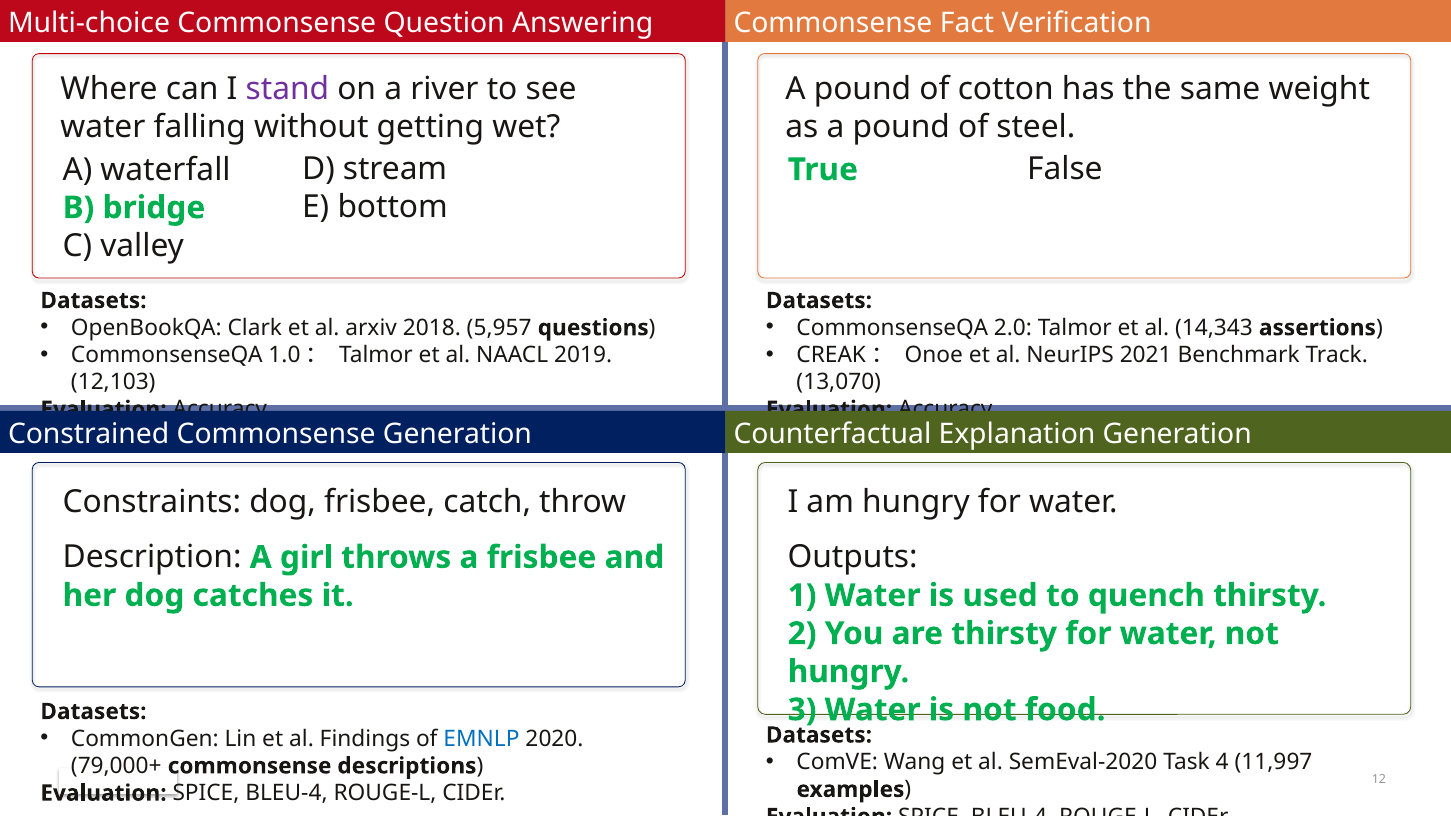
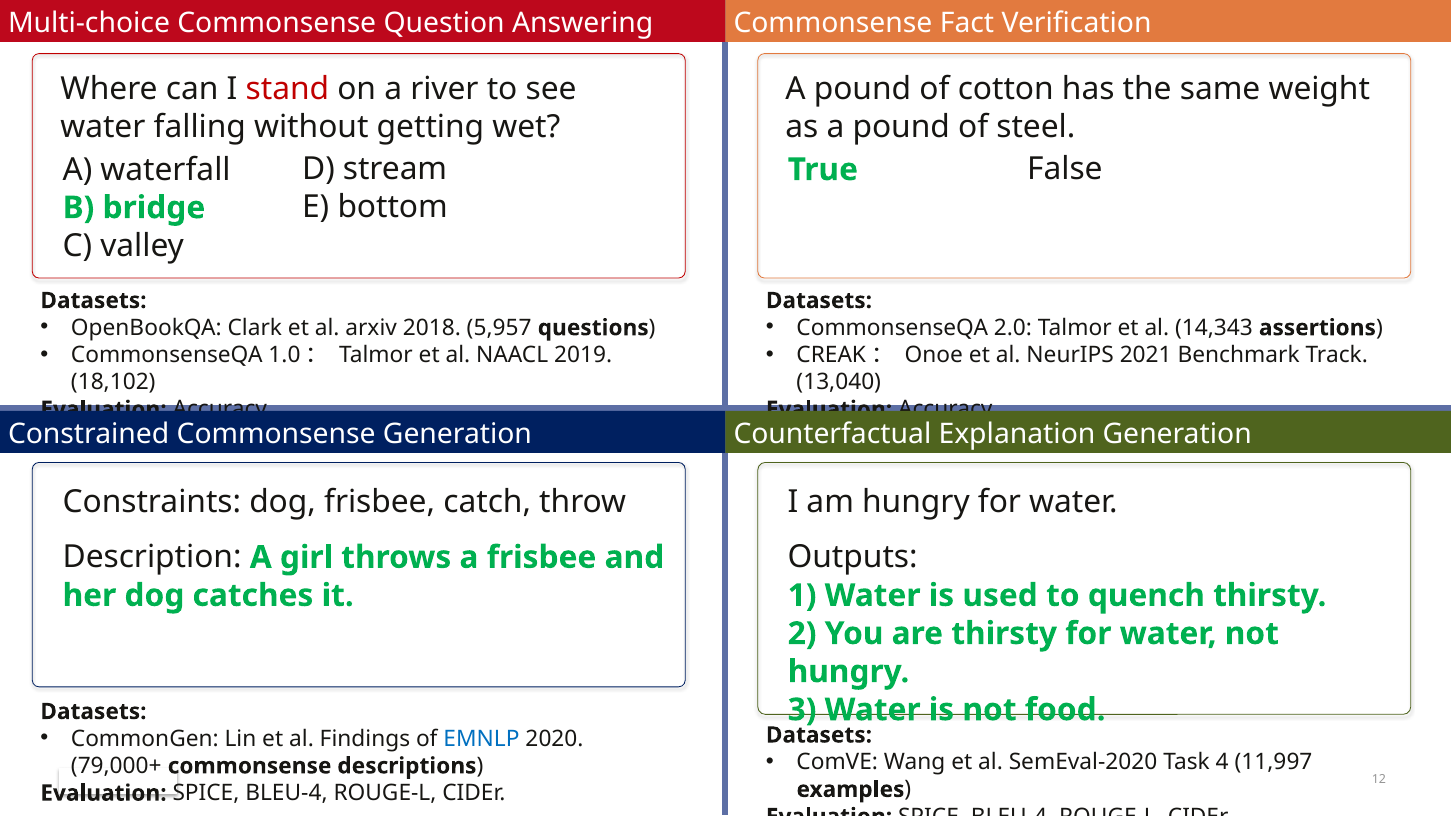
stand colour: purple -> red
12,103: 12,103 -> 18,102
13,070: 13,070 -> 13,040
